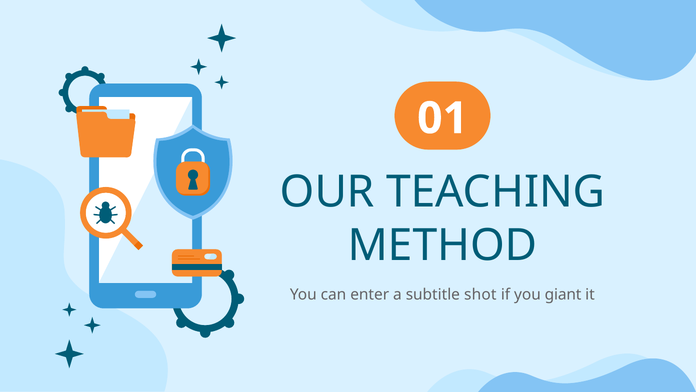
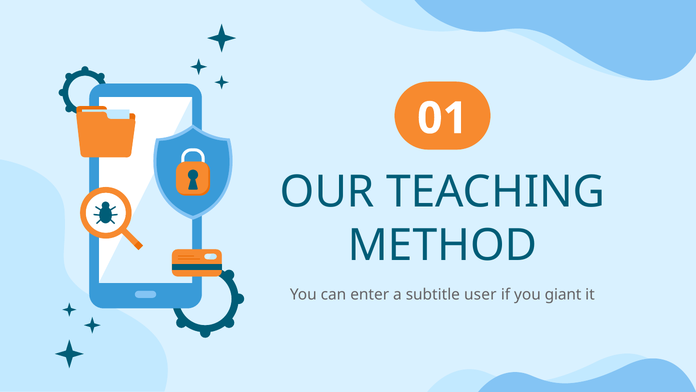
shot: shot -> user
